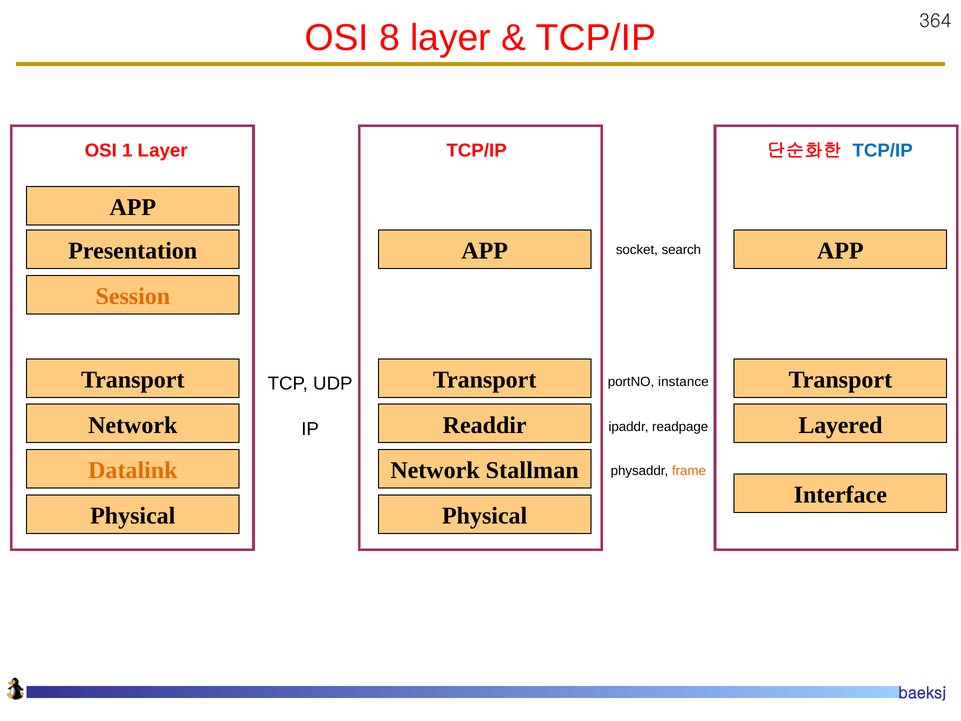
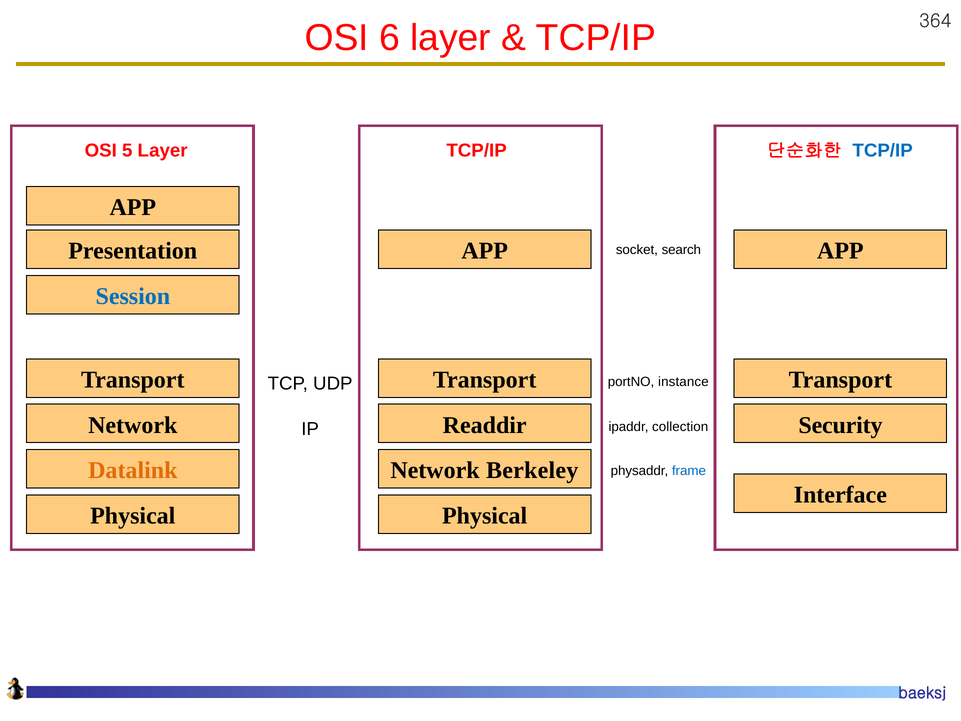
8: 8 -> 6
1: 1 -> 5
Session colour: orange -> blue
Layered: Layered -> Security
readpage: readpage -> collection
Stallman: Stallman -> Berkeley
frame colour: orange -> blue
